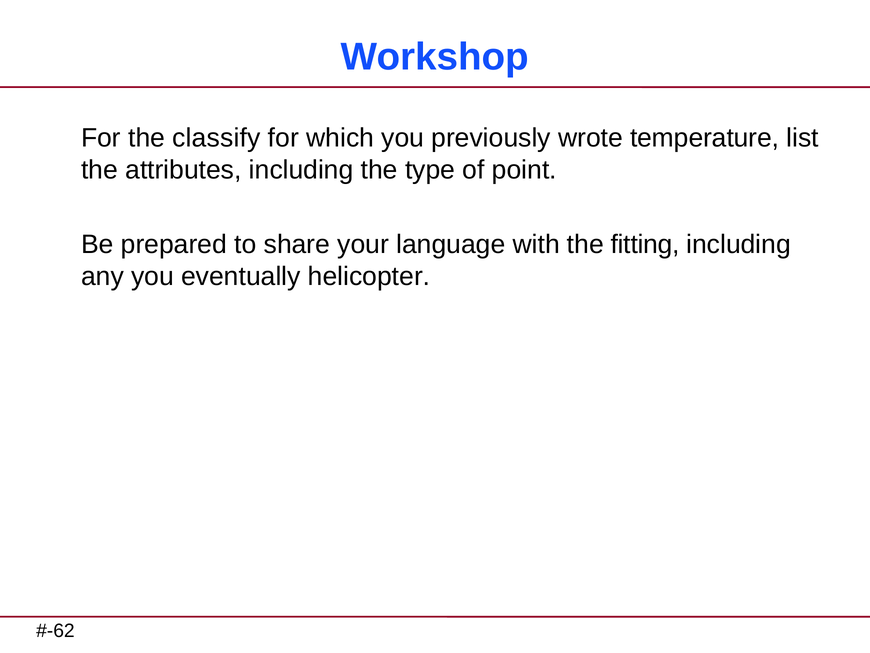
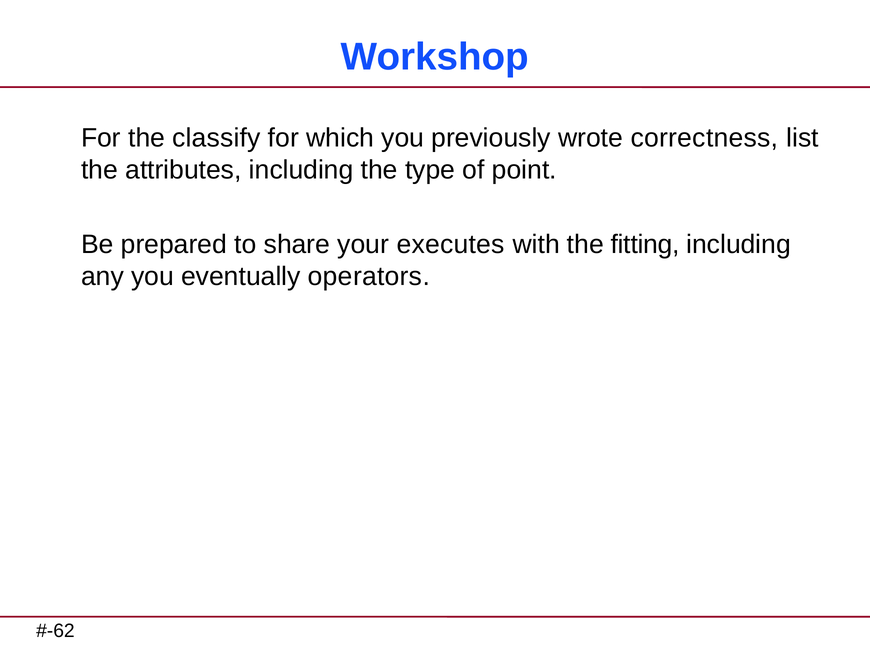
temperature: temperature -> correctness
language: language -> executes
helicopter: helicopter -> operators
